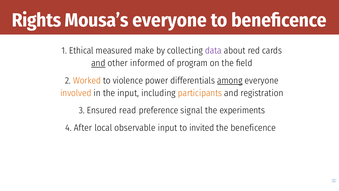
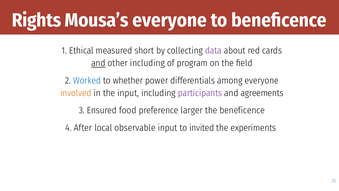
make: make -> short
other informed: informed -> including
Worked colour: orange -> blue
violence: violence -> whether
among underline: present -> none
participants colour: orange -> purple
registration: registration -> agreements
read: read -> food
signal: signal -> larger
the experiments: experiments -> beneficence
the beneficence: beneficence -> experiments
